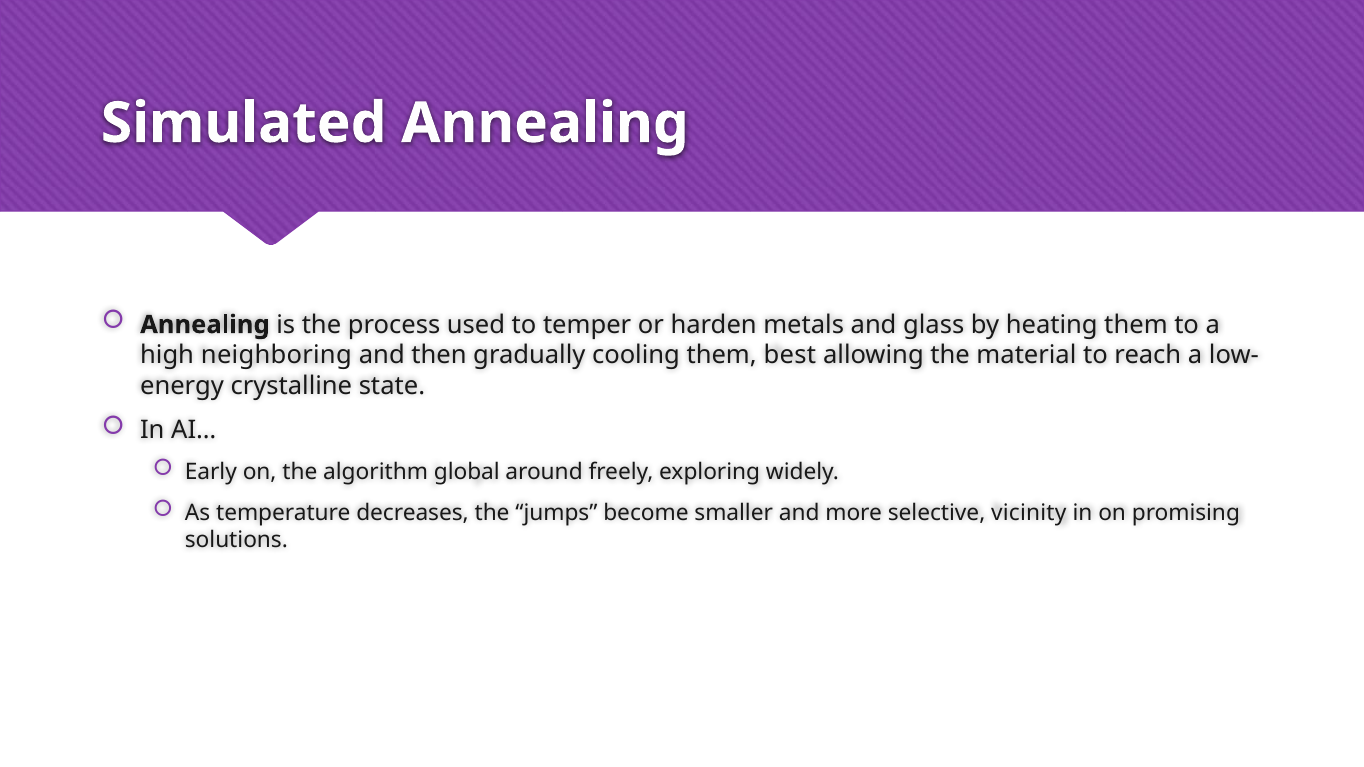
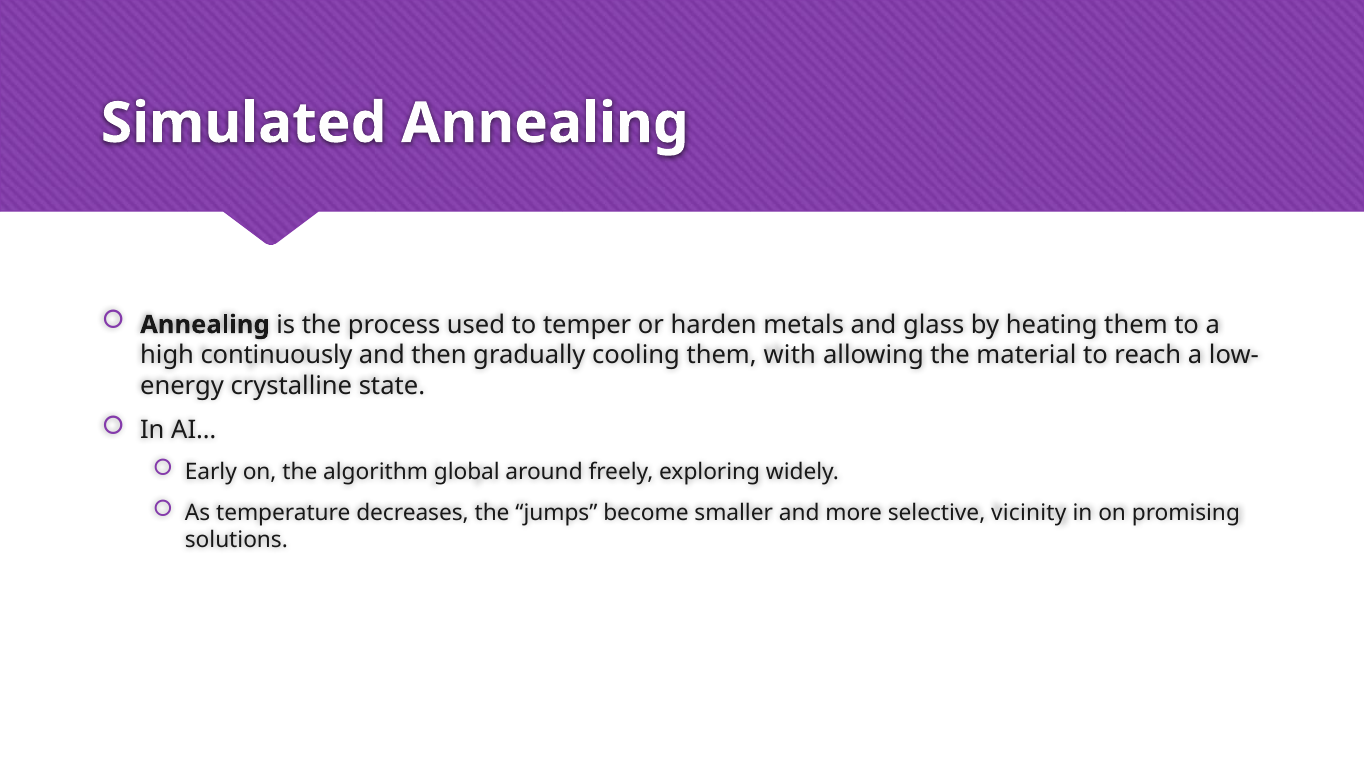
neighboring: neighboring -> continuously
best: best -> with
